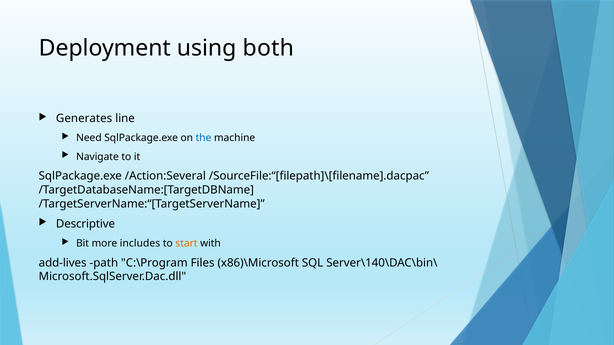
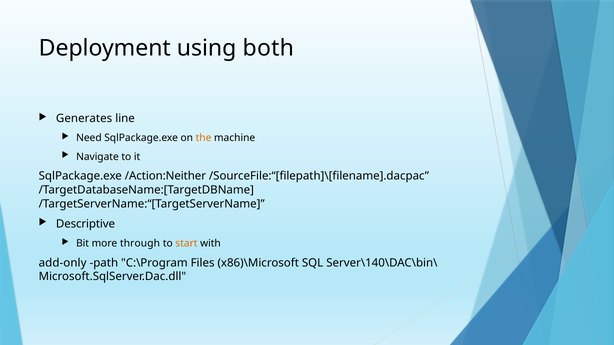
the colour: blue -> orange
/Action:Several: /Action:Several -> /Action:Neither
includes: includes -> through
add-lives: add-lives -> add-only
